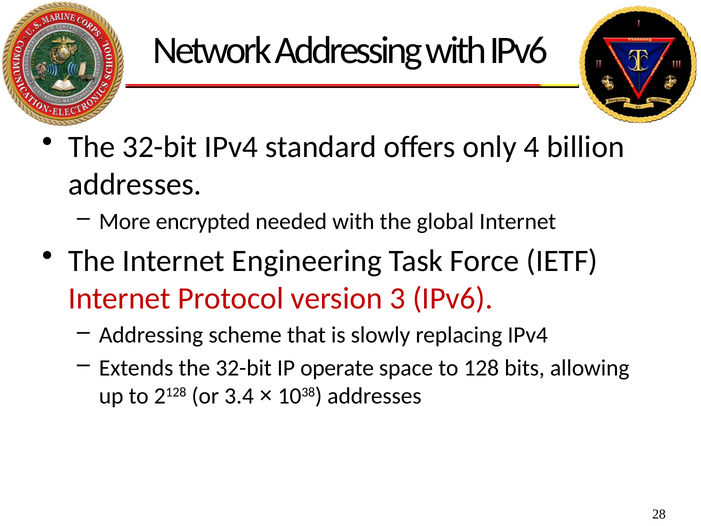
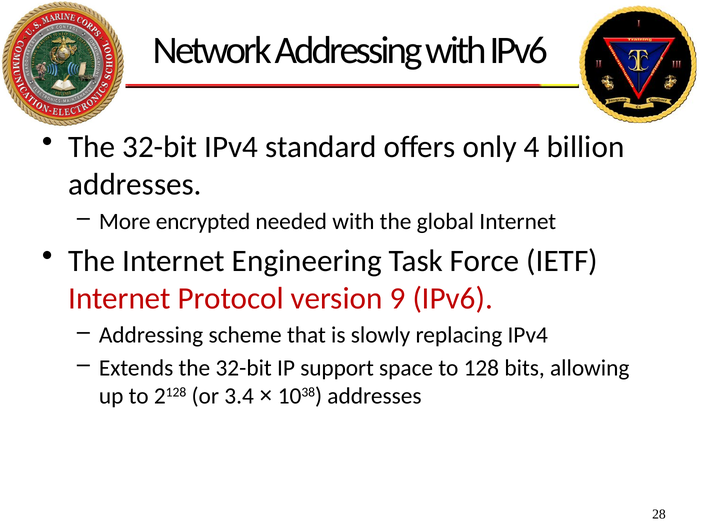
3: 3 -> 9
operate: operate -> support
